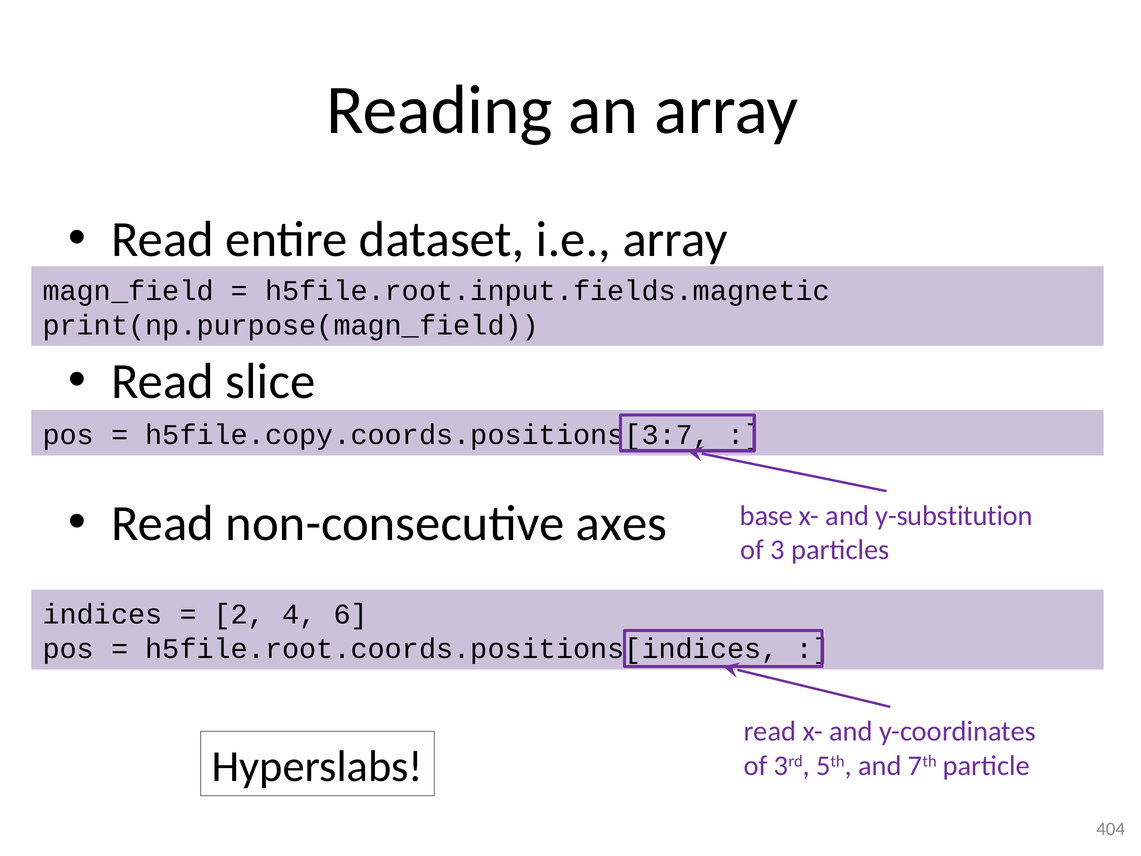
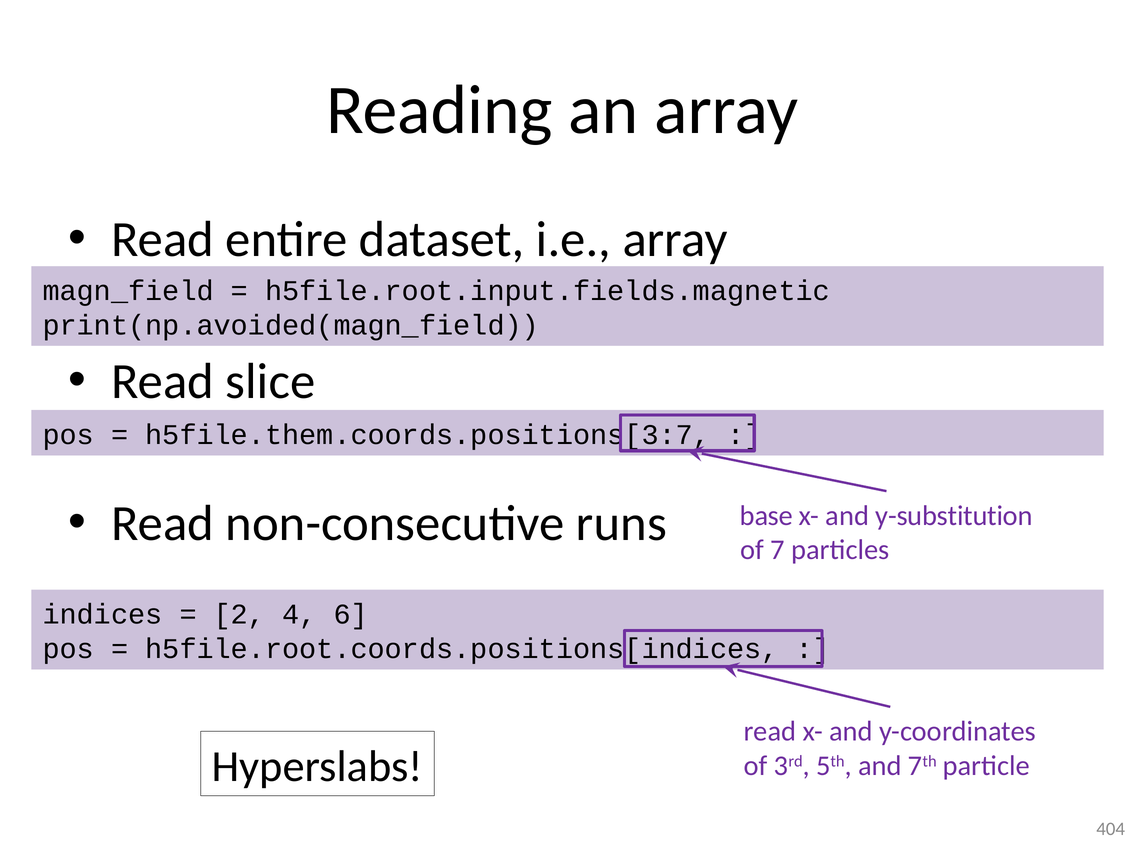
print(np.purpose(magn_field: print(np.purpose(magn_field -> print(np.avoided(magn_field
h5file.copy.coords.positions[3:7: h5file.copy.coords.positions[3:7 -> h5file.them.coords.positions[3:7
axes: axes -> runs
3: 3 -> 7
